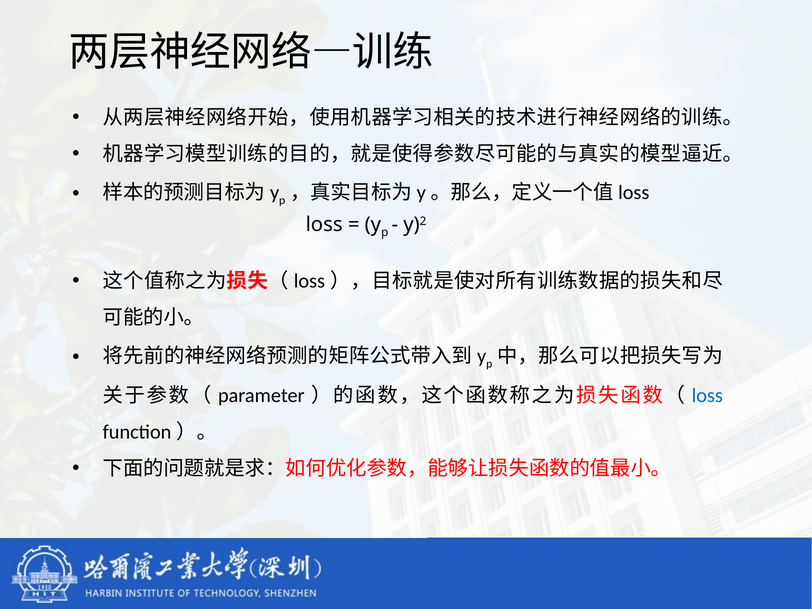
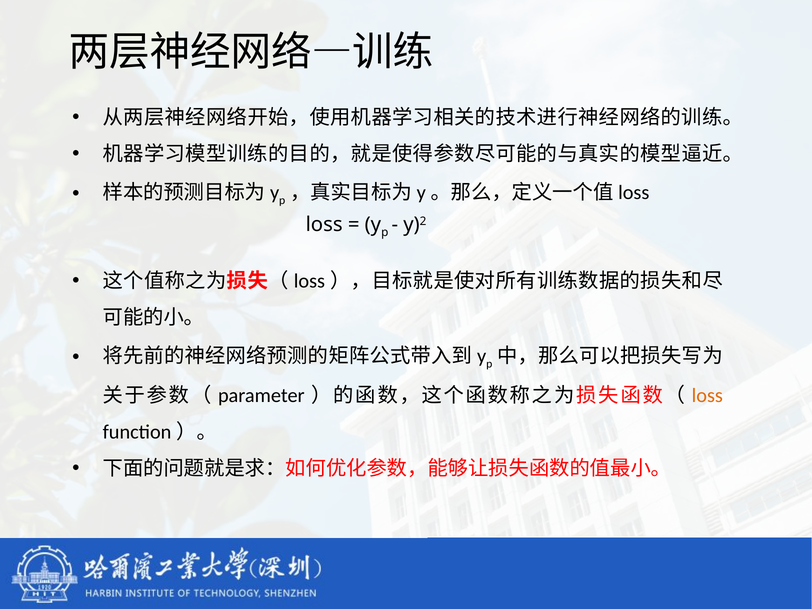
loss at (707, 396) colour: blue -> orange
